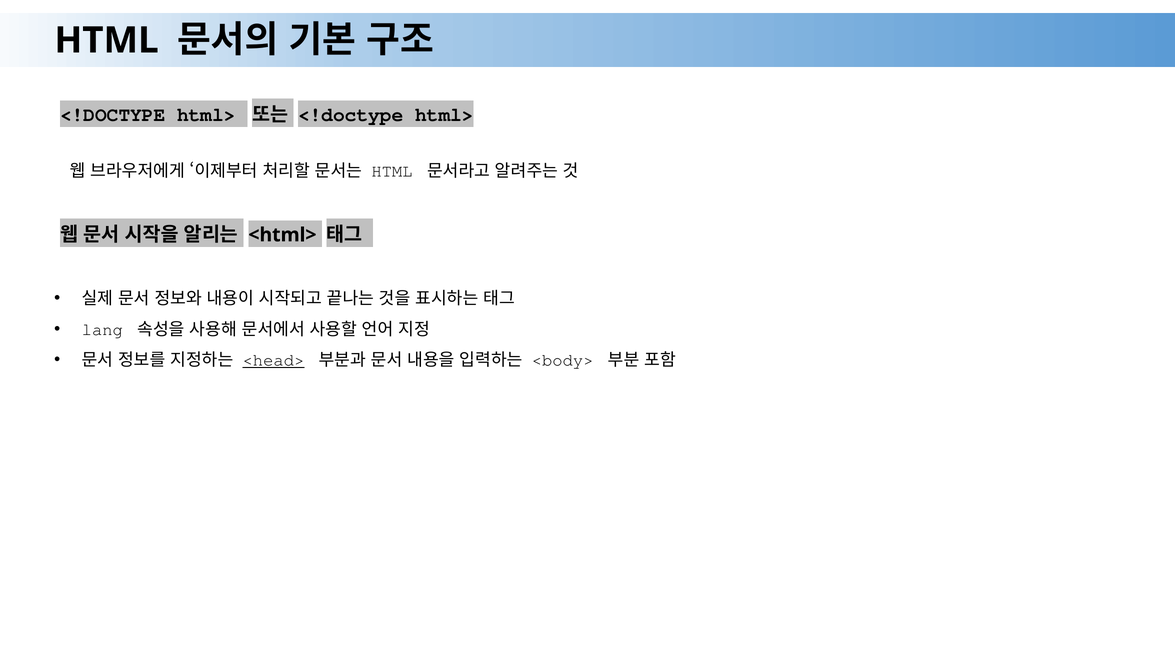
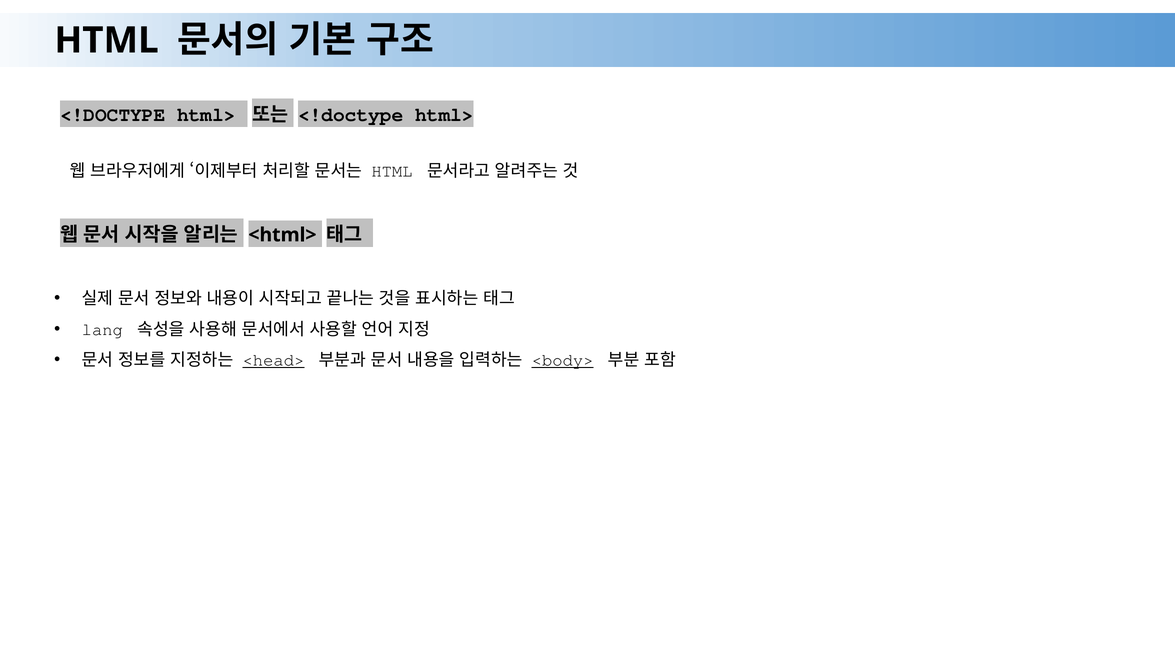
<body> underline: none -> present
